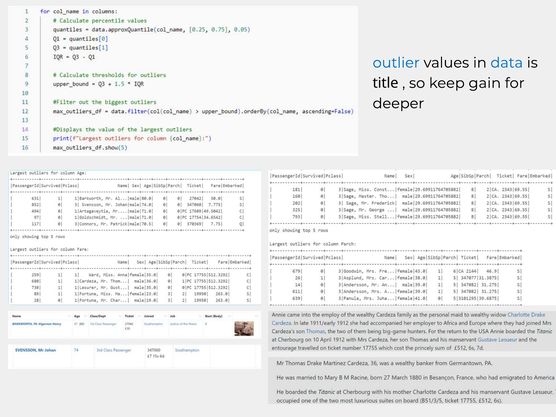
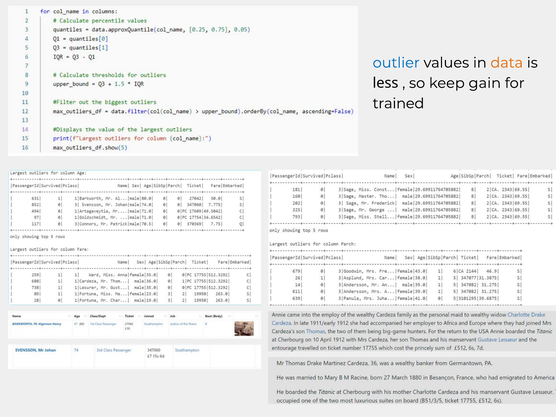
data colour: blue -> orange
title: title -> less
deeper: deeper -> trained
